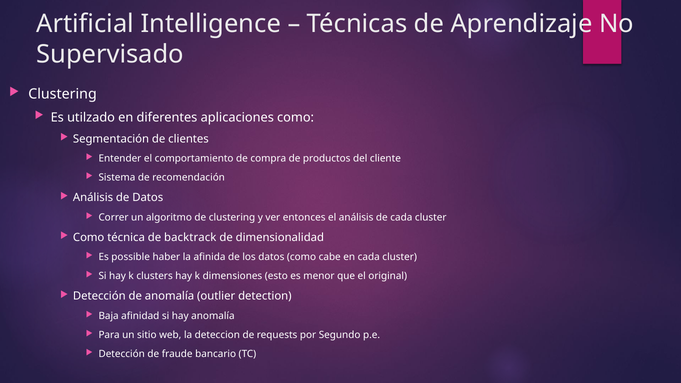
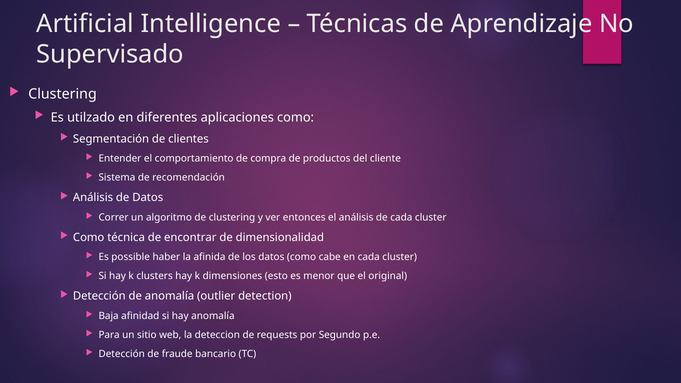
backtrack: backtrack -> encontrar
